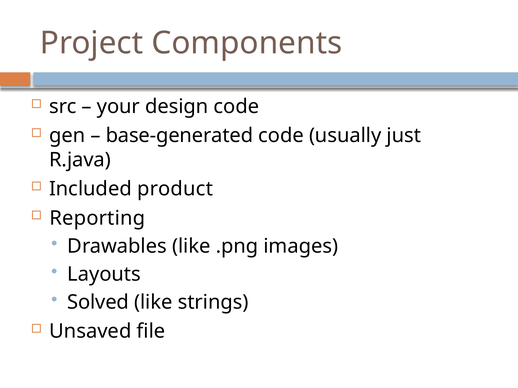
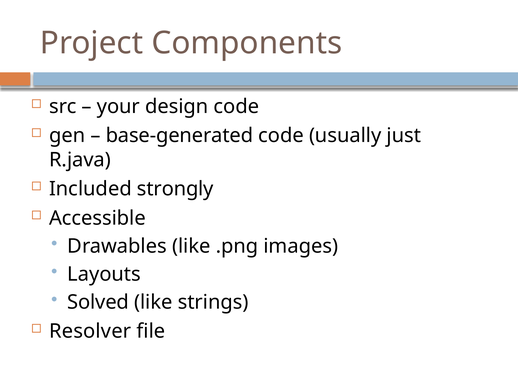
product: product -> strongly
Reporting: Reporting -> Accessible
Unsaved: Unsaved -> Resolver
